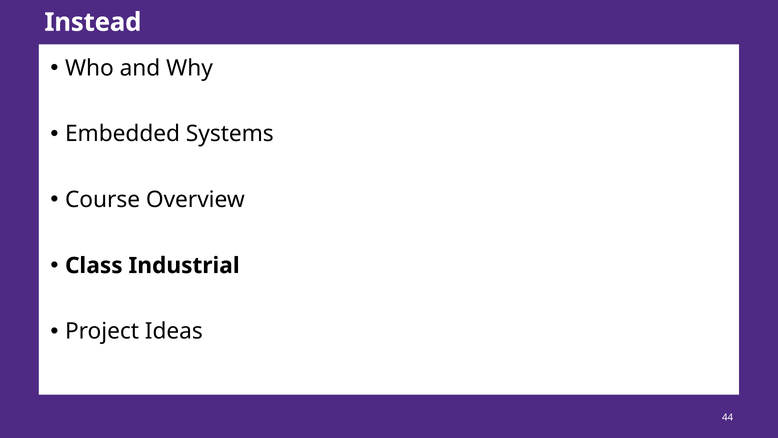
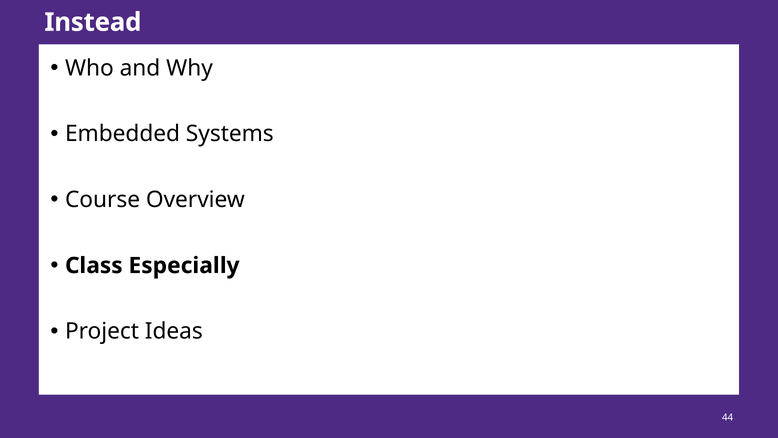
Industrial: Industrial -> Especially
